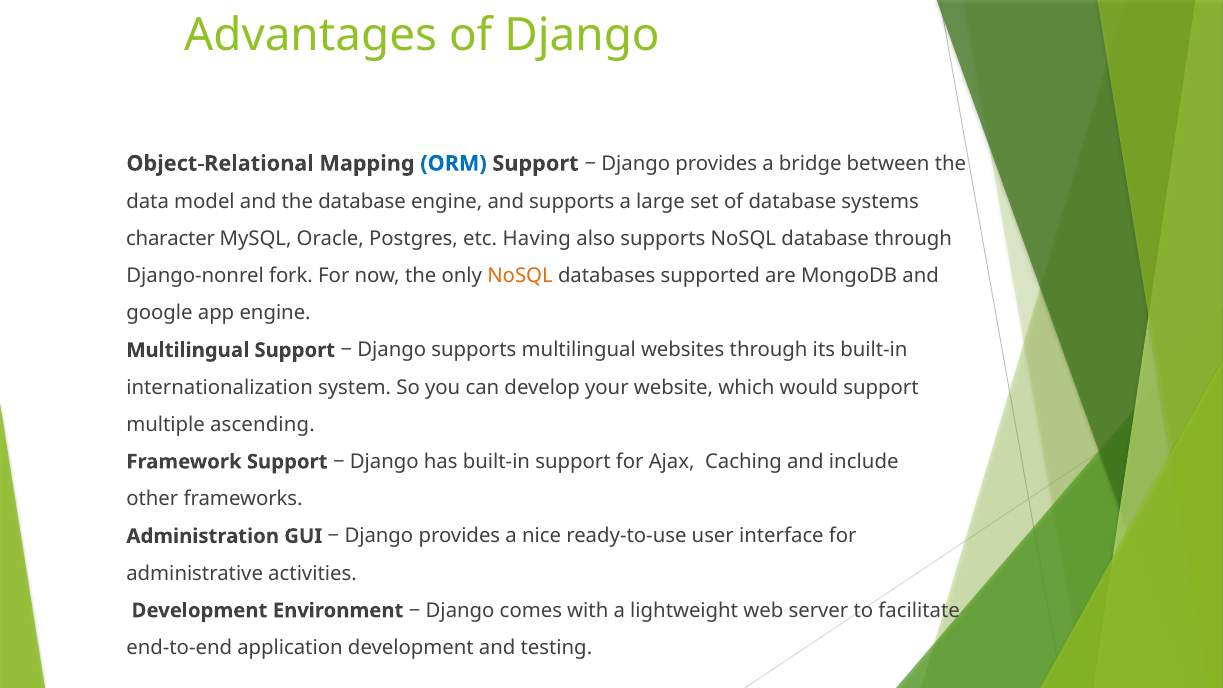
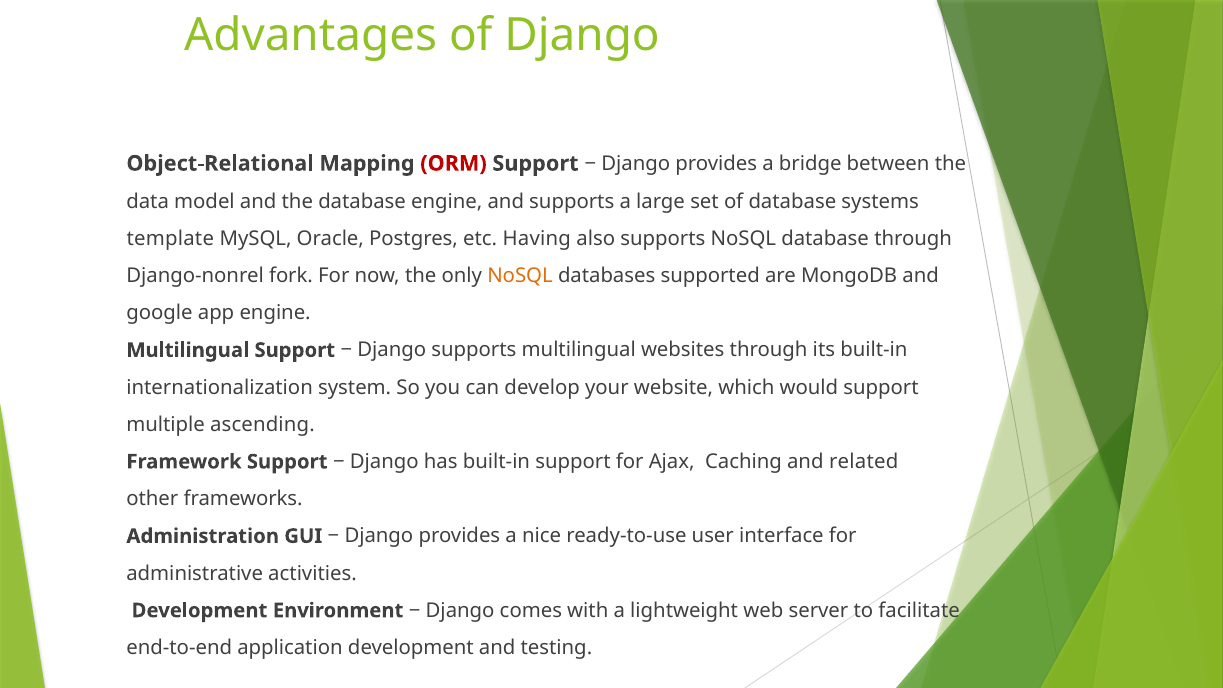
ORM colour: blue -> red
character: character -> template
include: include -> related
